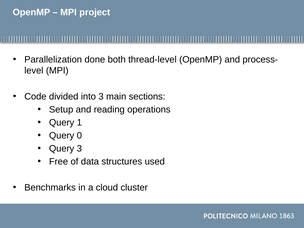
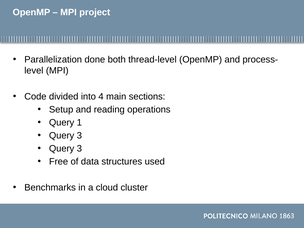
into 3: 3 -> 4
0 at (79, 136): 0 -> 3
